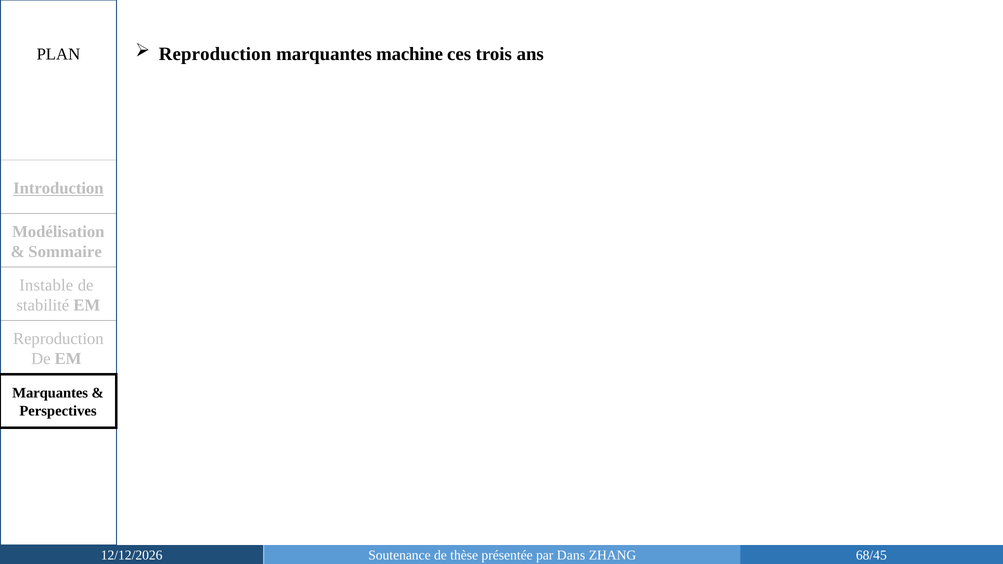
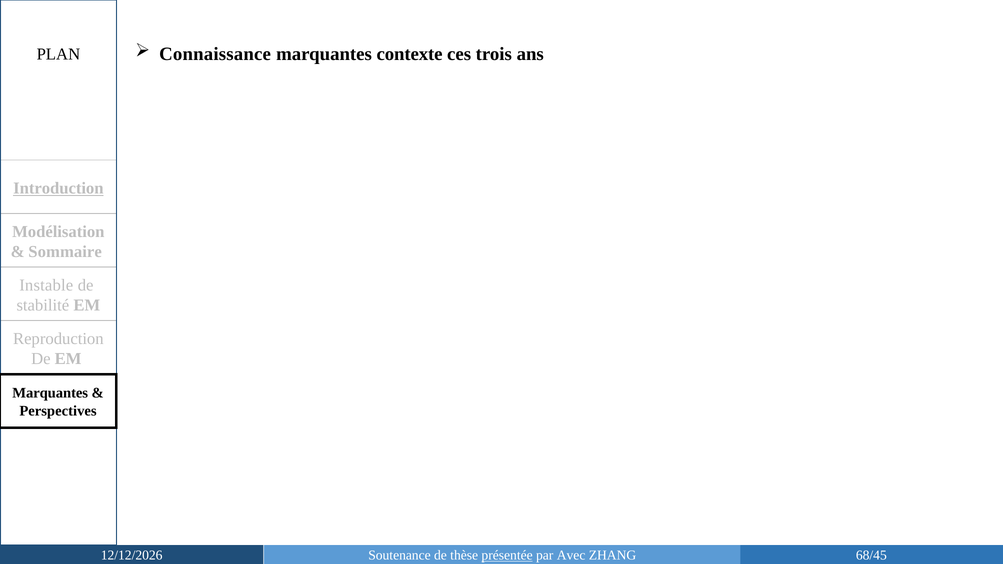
Reproduction at (215, 54): Reproduction -> Connaissance
machine: machine -> contexte
présentée underline: none -> present
Dans: Dans -> Avec
